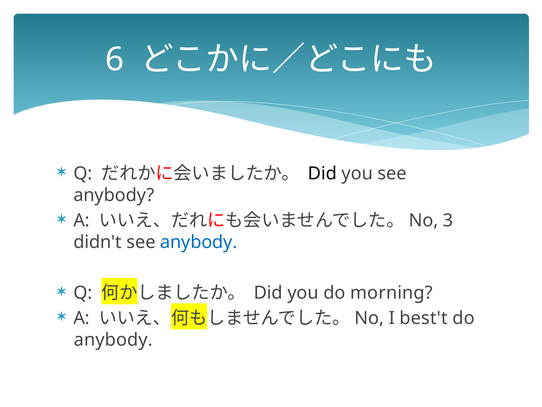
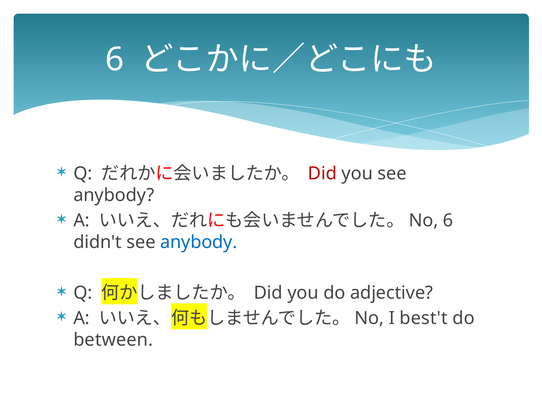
Did at (322, 173) colour: black -> red
3 at (448, 220): 3 -> 6
morning: morning -> adjective
anybody at (113, 340): anybody -> between
